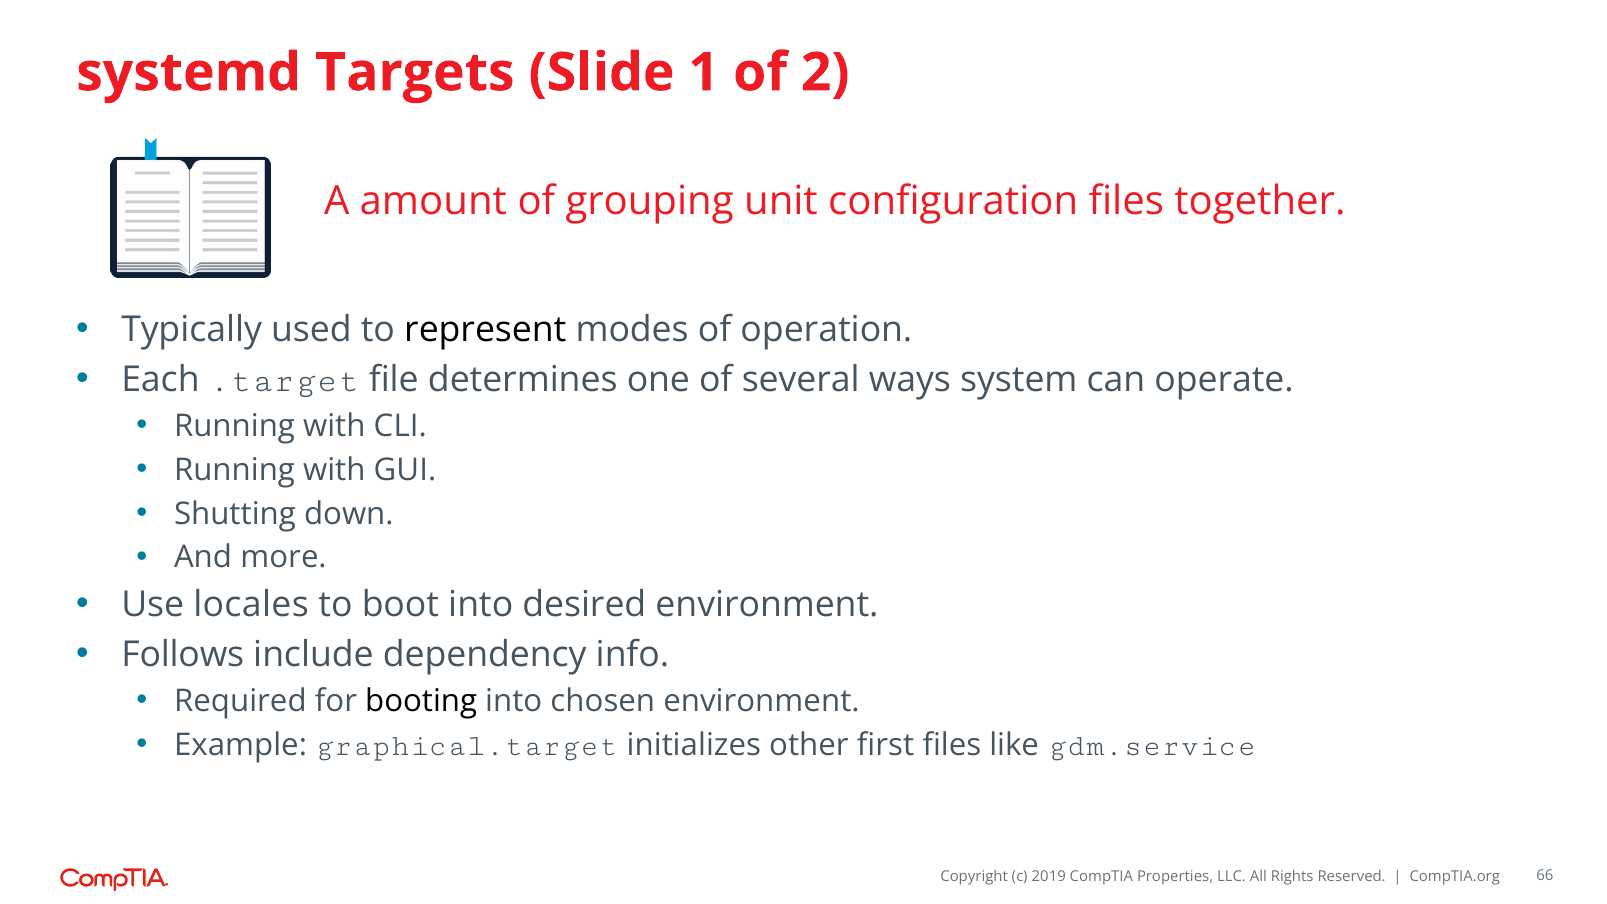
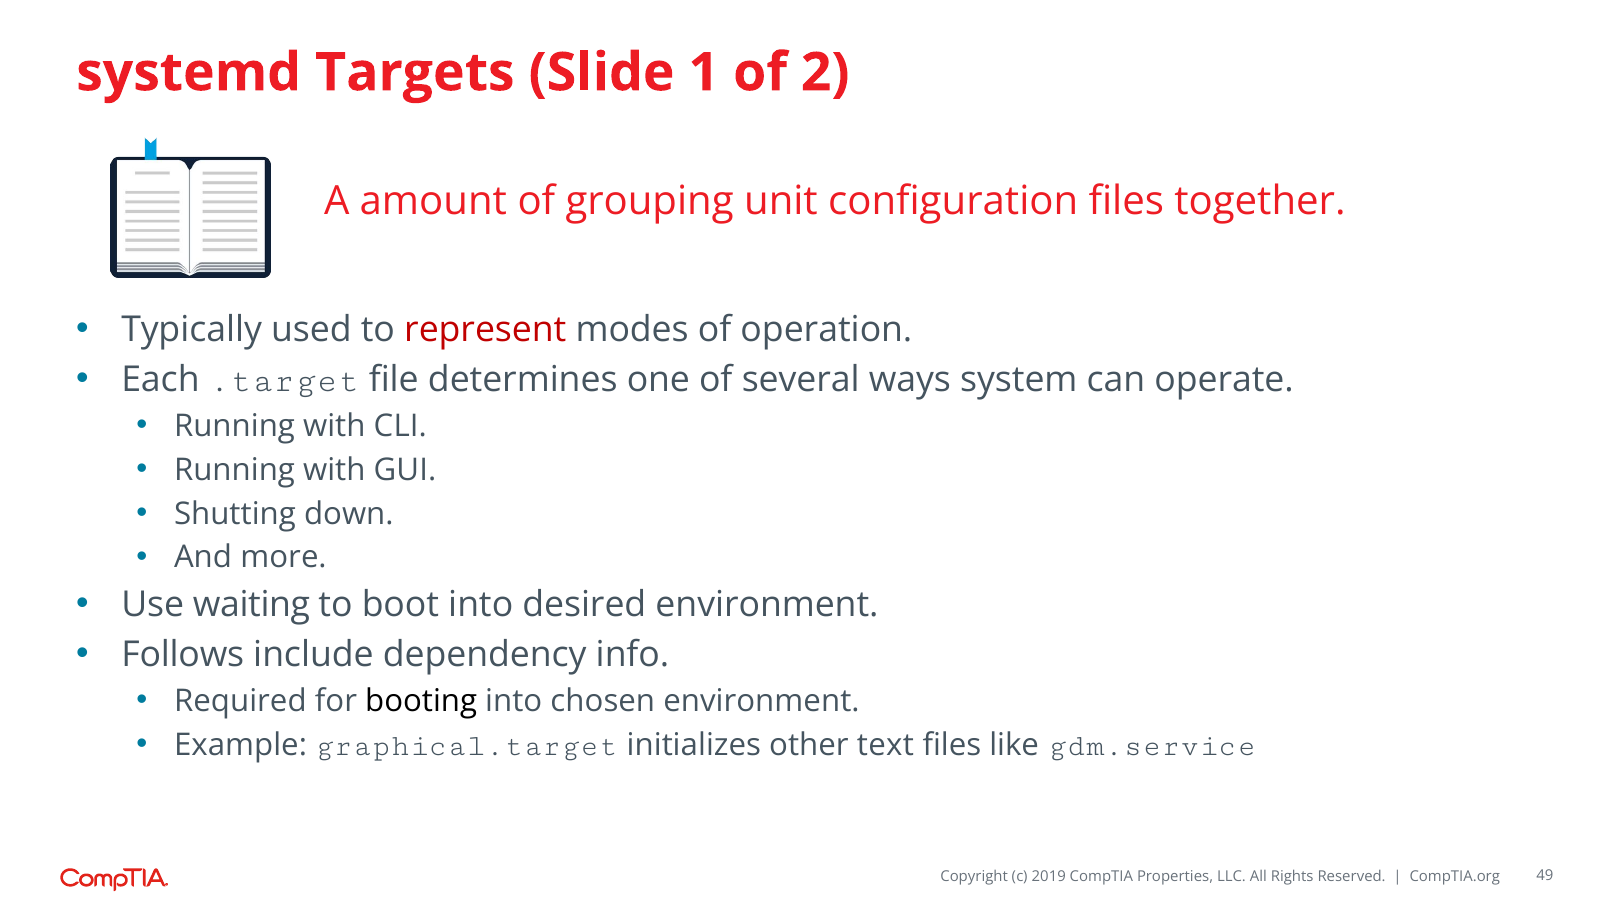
represent colour: black -> red
locales: locales -> waiting
first: first -> text
66: 66 -> 49
